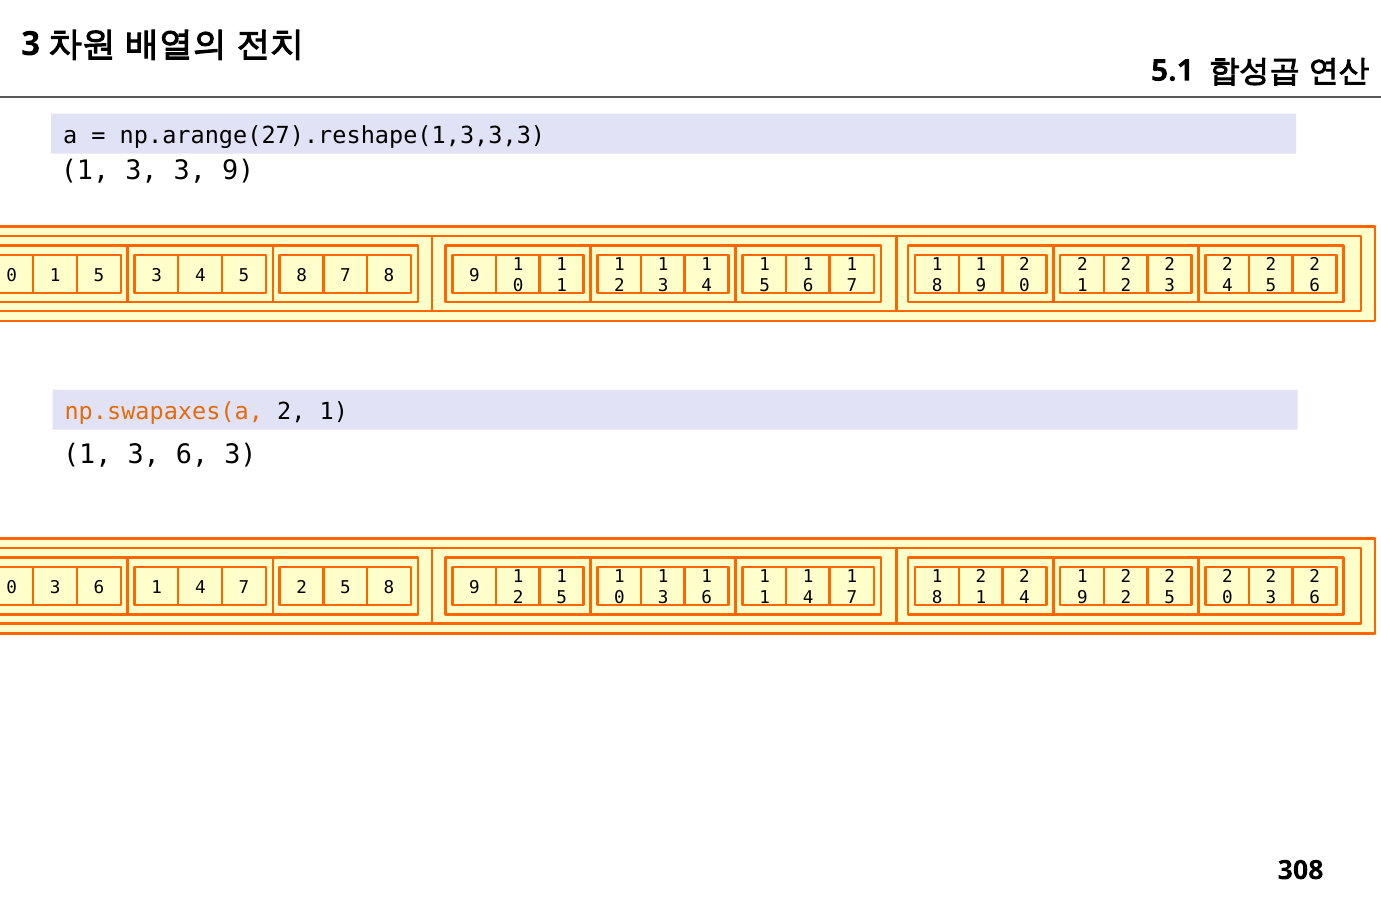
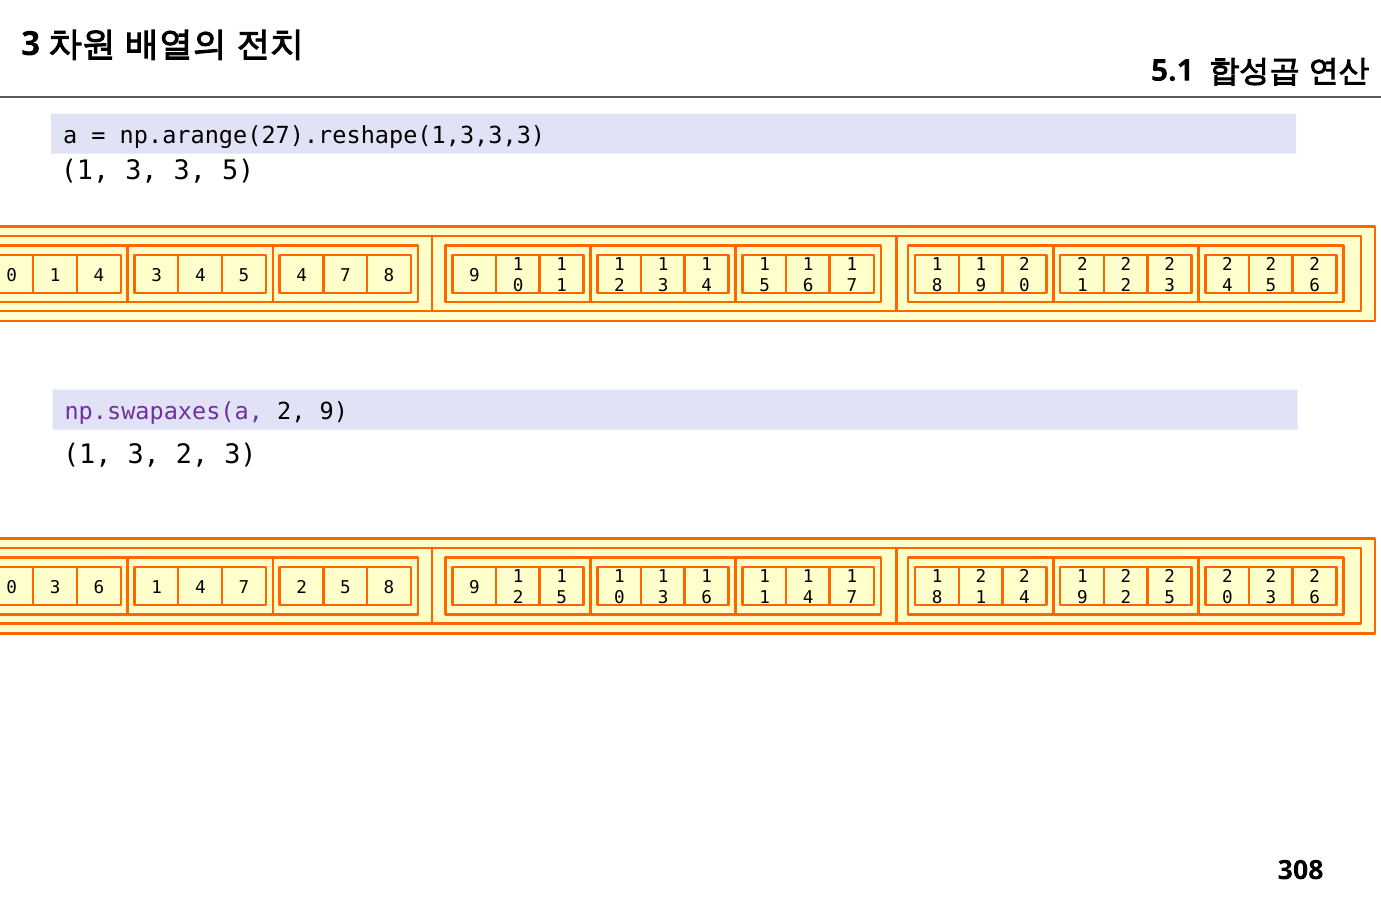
3 9: 9 -> 5
0 1 5: 5 -> 4
4 5 8: 8 -> 4
np.swapaxes(a colour: orange -> purple
1 at (334, 411): 1 -> 9
1 3 6: 6 -> 2
